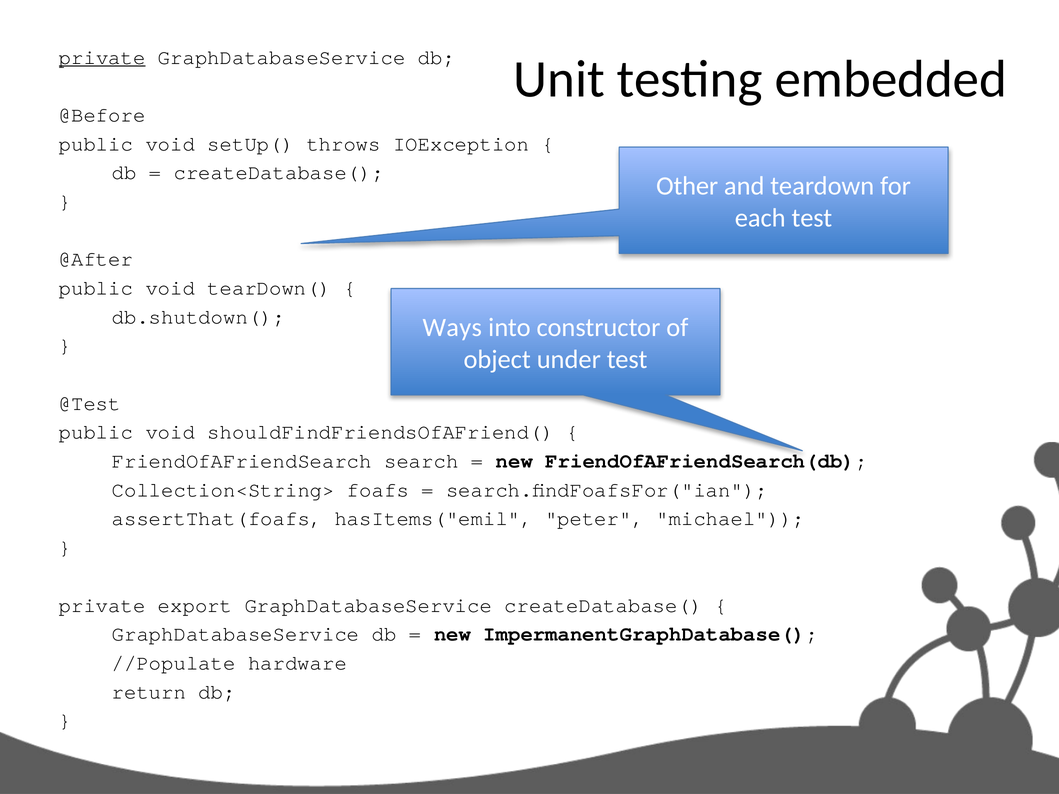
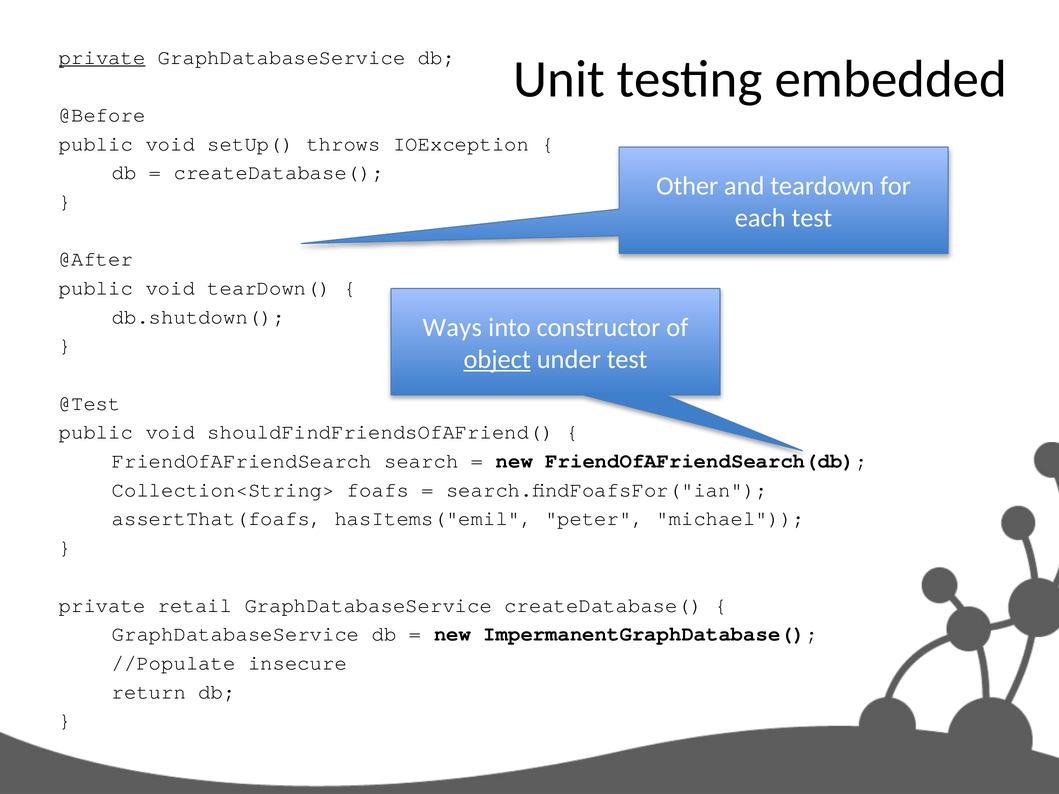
object underline: none -> present
export: export -> retail
hardware: hardware -> insecure
